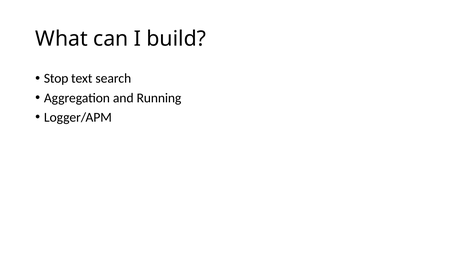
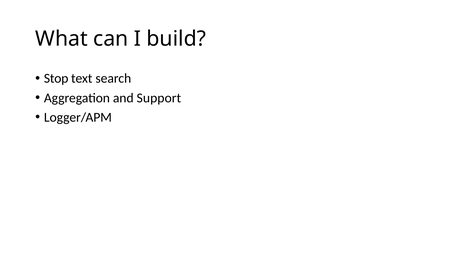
Running: Running -> Support
